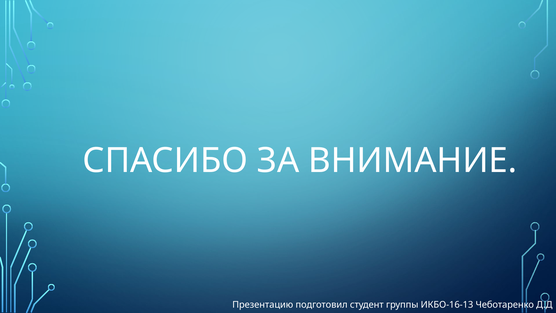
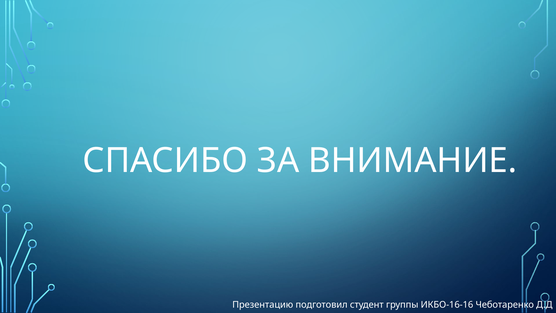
ИКБО-16-13: ИКБО-16-13 -> ИКБО-16-16
